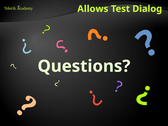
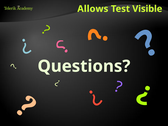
Dialog: Dialog -> Visible
